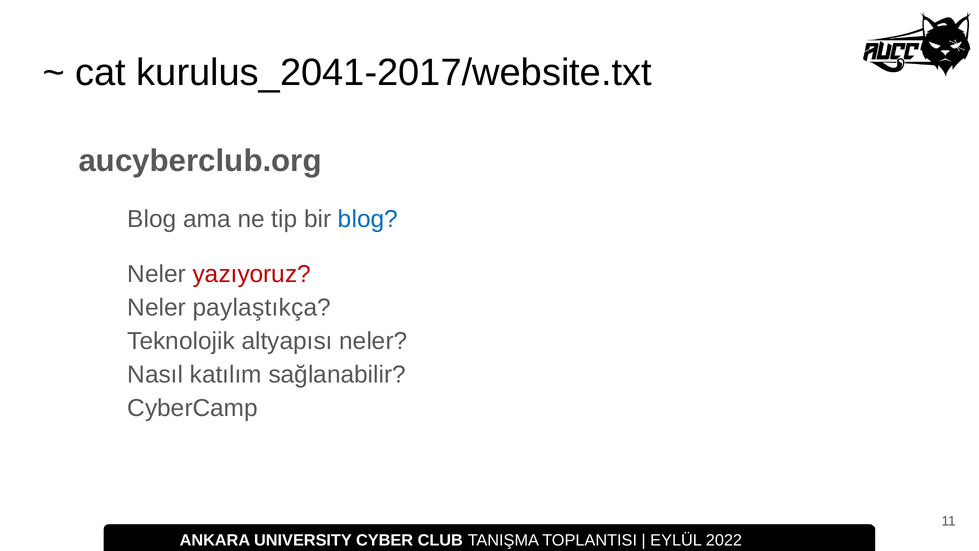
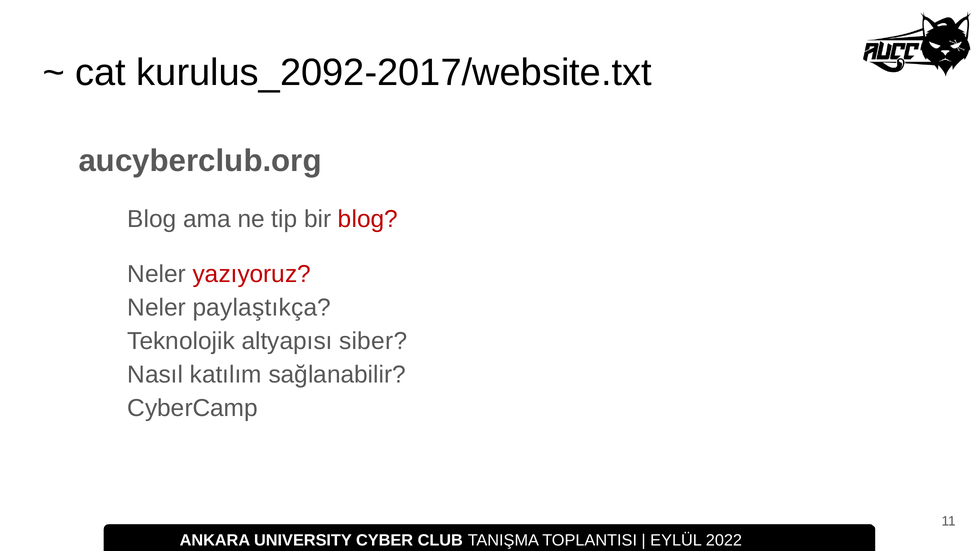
kurulus_2041-2017/website.txt: kurulus_2041-2017/website.txt -> kurulus_2092-2017/website.txt
blog at (368, 219) colour: blue -> red
altyapısı neler: neler -> siber
